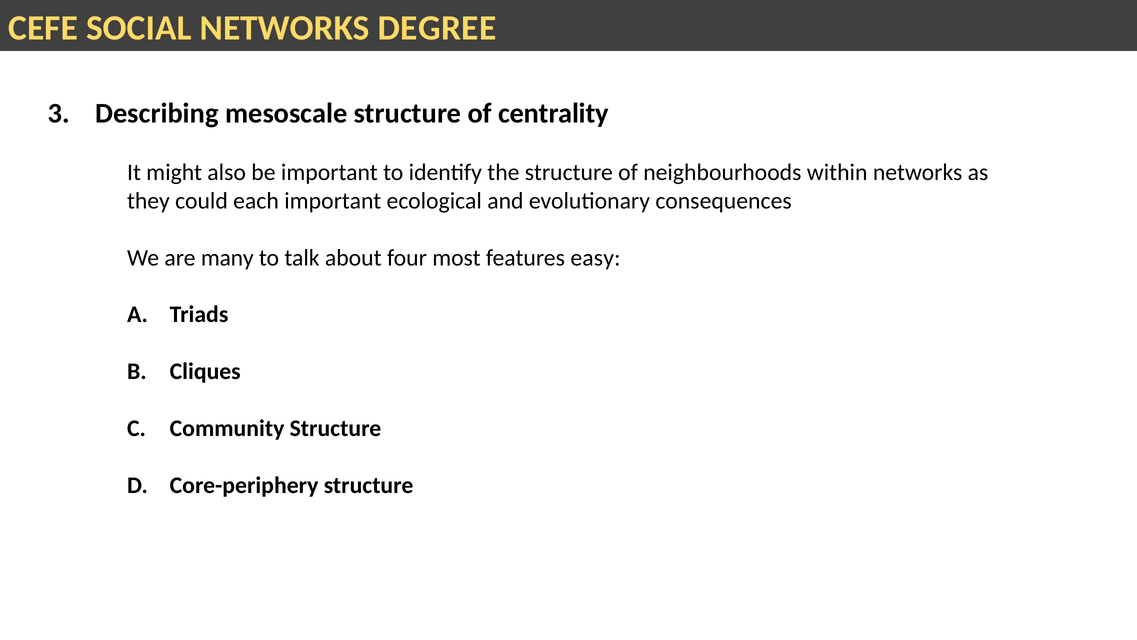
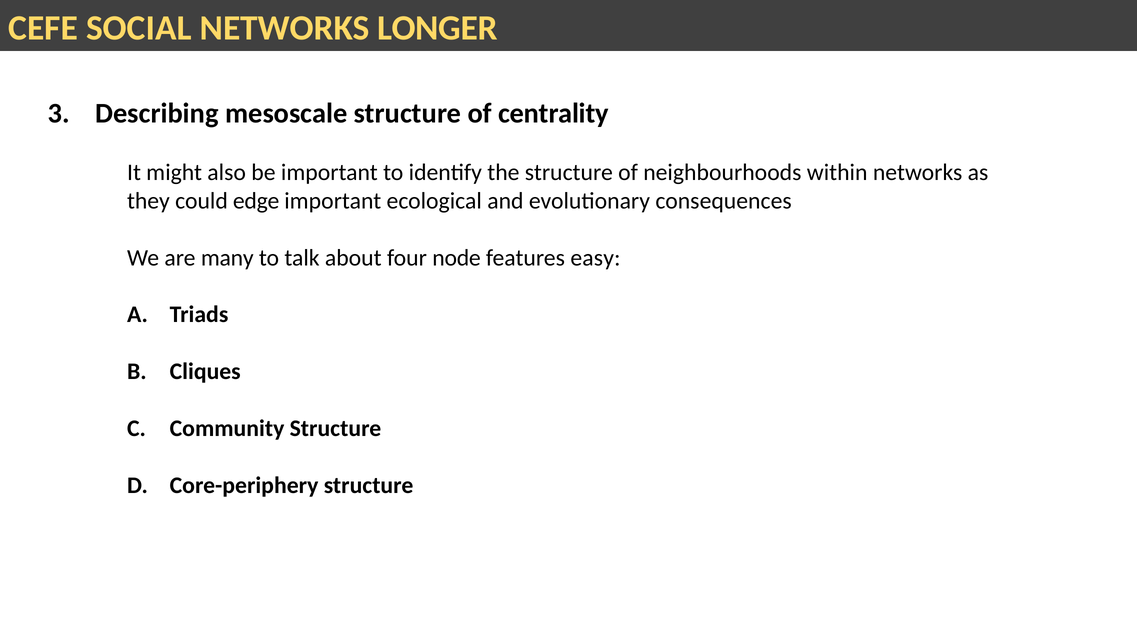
DEGREE: DEGREE -> LONGER
each: each -> edge
most: most -> node
